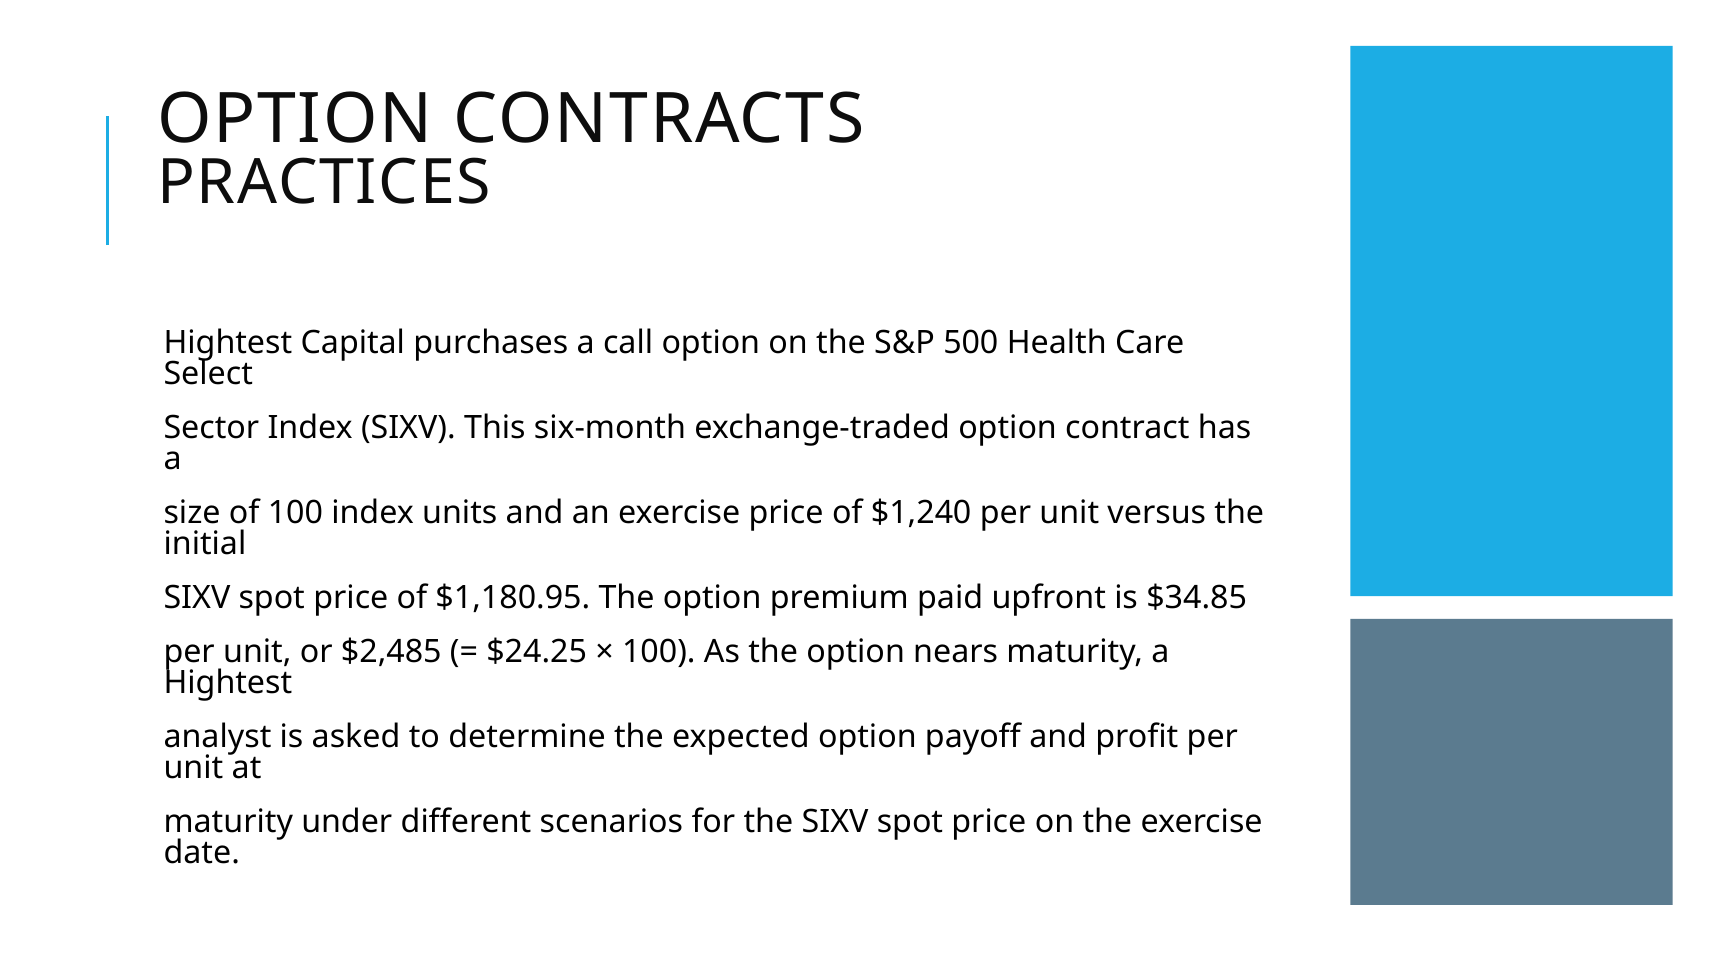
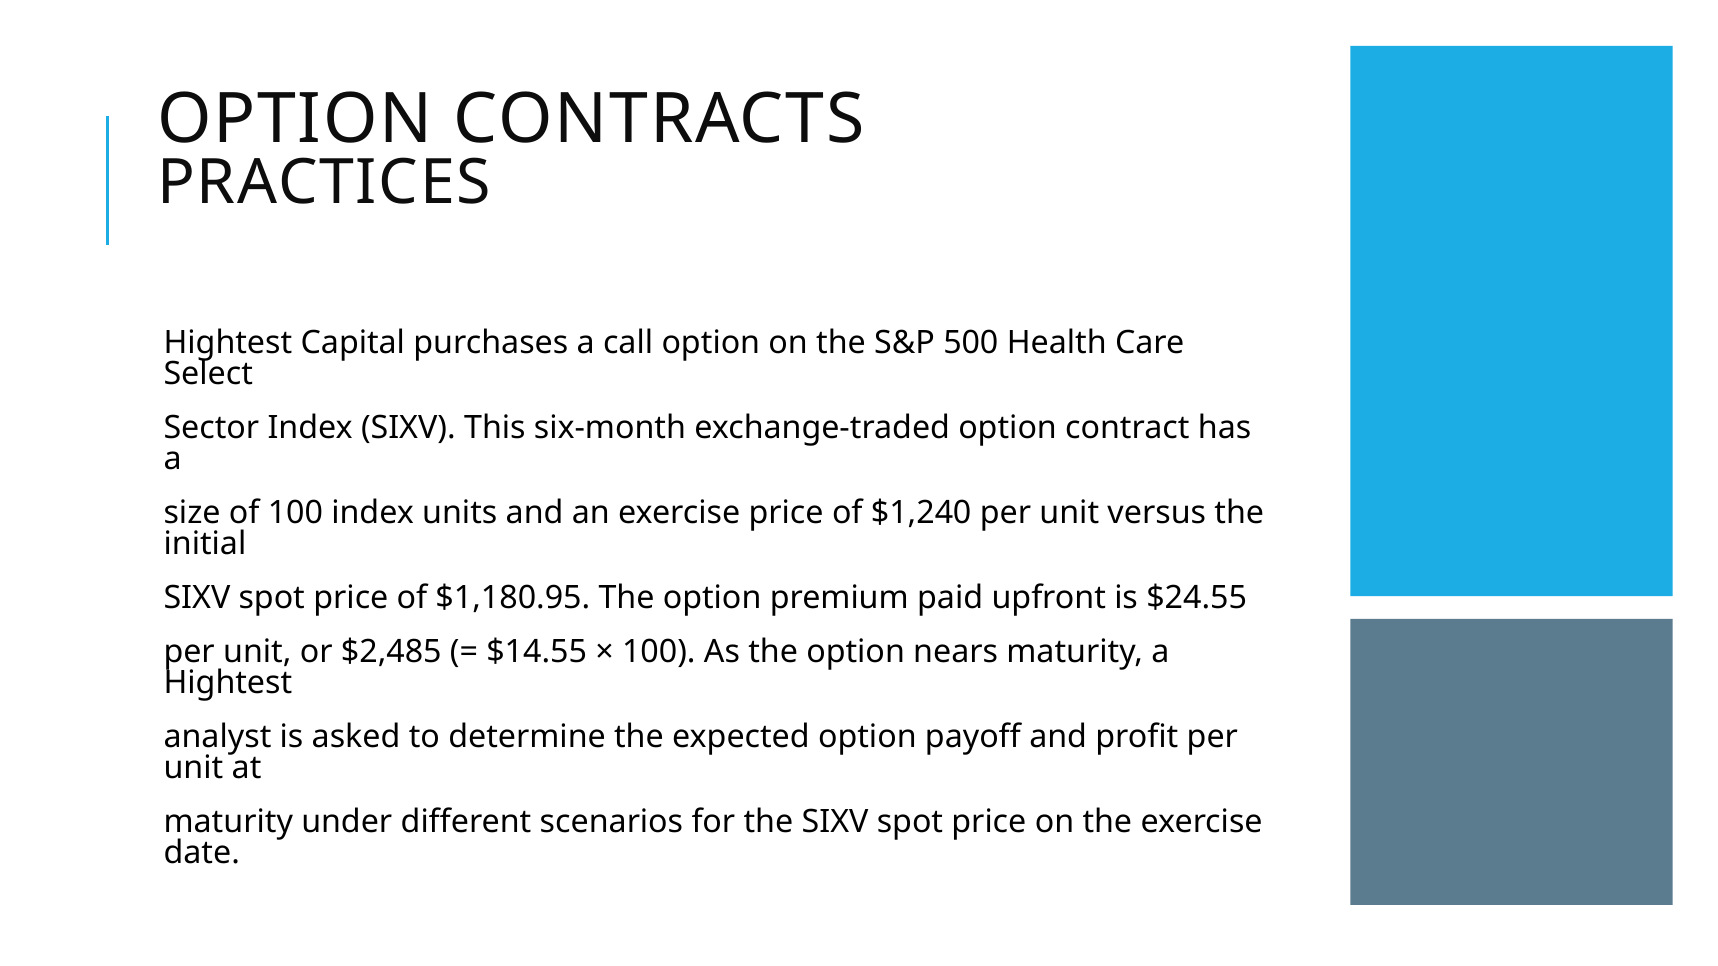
$34.85: $34.85 -> $24.55
$24.25: $24.25 -> $14.55
